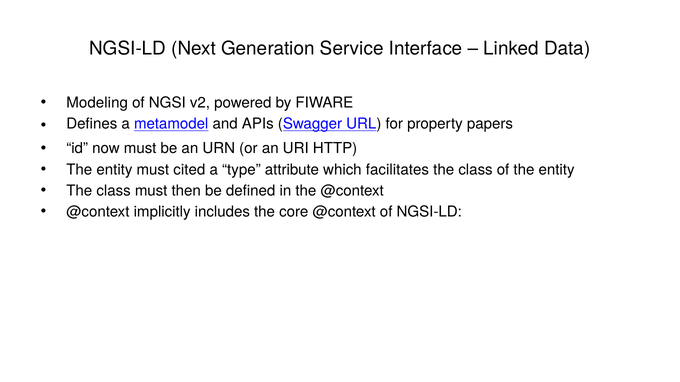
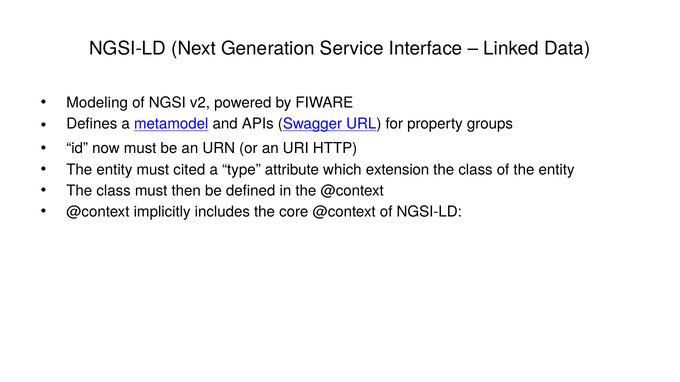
papers: papers -> groups
facilitates: facilitates -> extension
